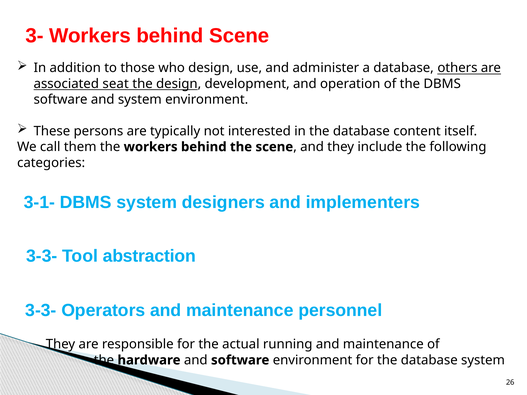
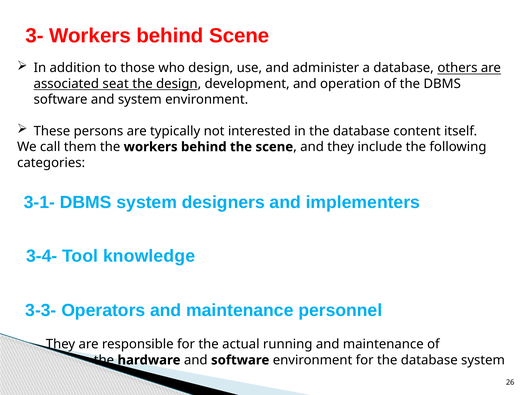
3-3- at (42, 256): 3-3- -> 3-4-
abstraction: abstraction -> knowledge
